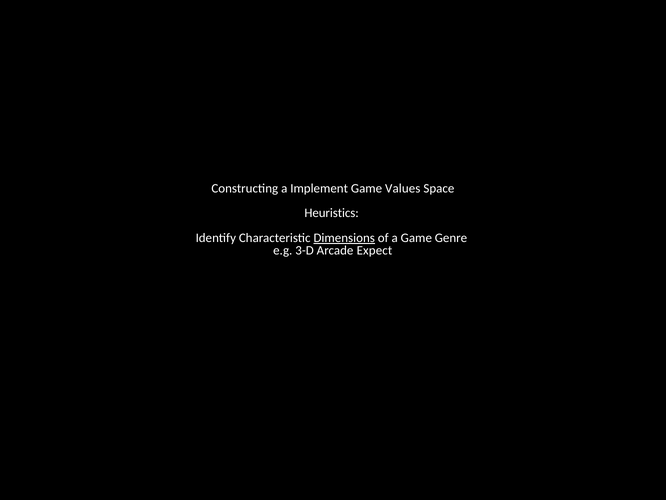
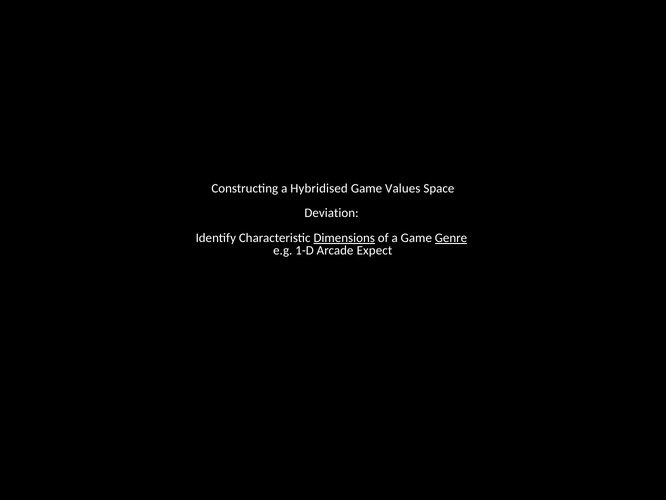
Implement: Implement -> Hybridised
Heuristics: Heuristics -> Deviation
Genre underline: none -> present
3-D: 3-D -> 1-D
